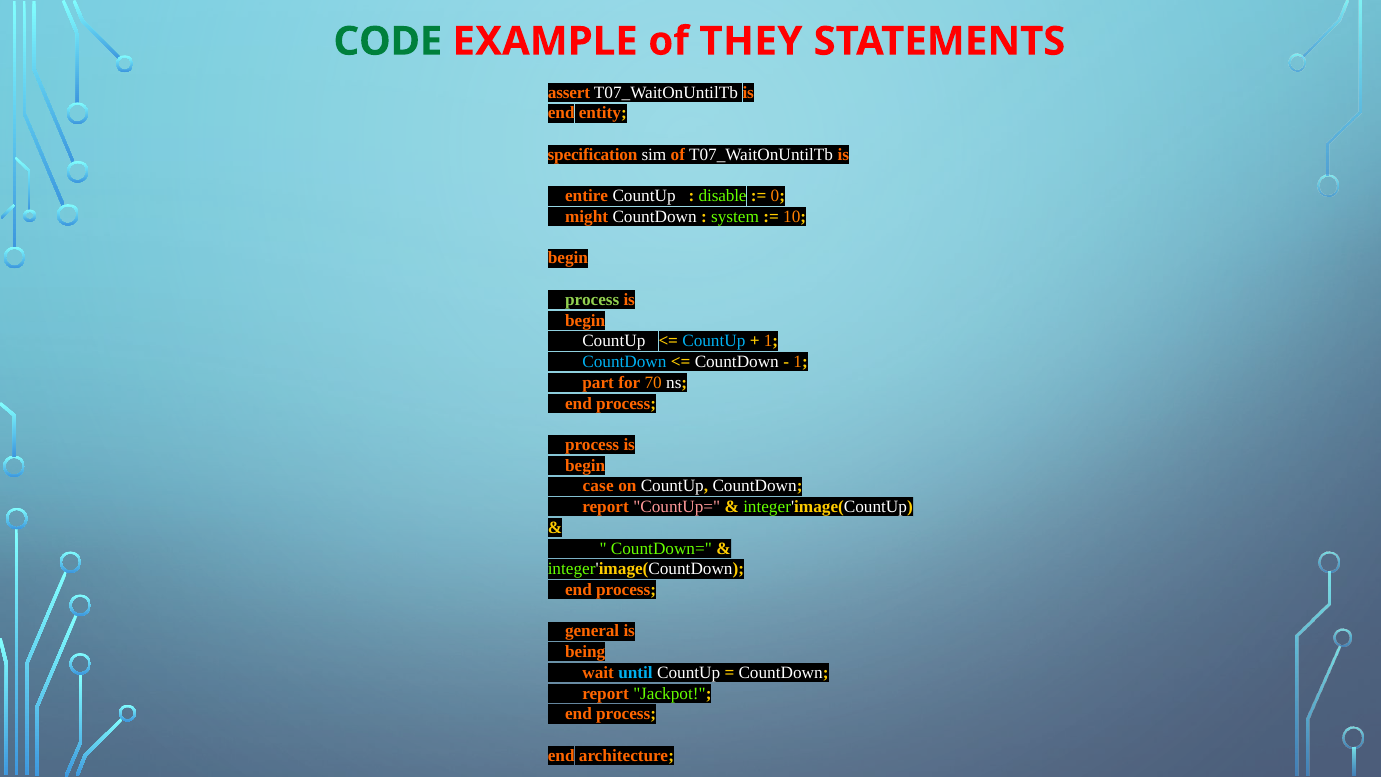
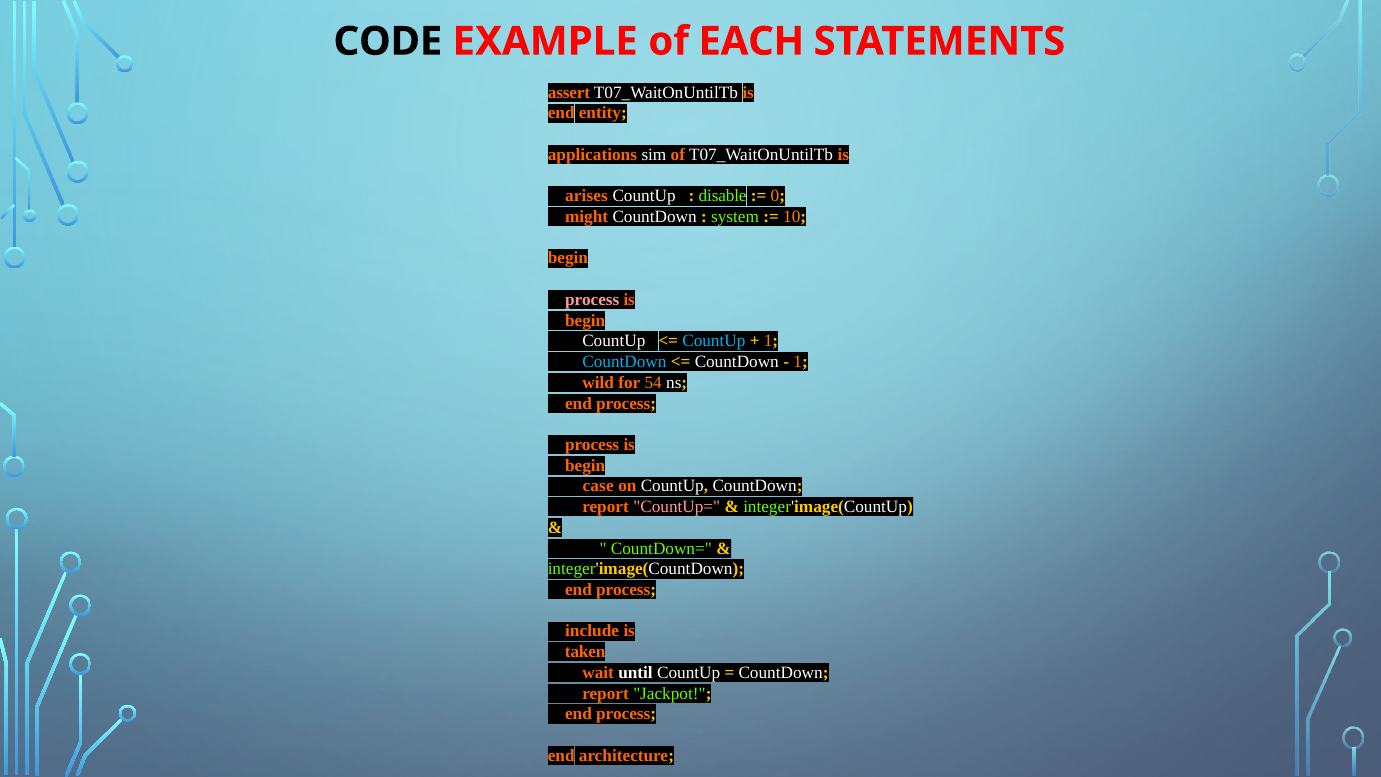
CODE colour: green -> black
THEY: THEY -> EACH
specification: specification -> applications
entire: entire -> arises
process at (592, 300) colour: light green -> pink
part: part -> wild
70: 70 -> 54
general: general -> include
being: being -> taken
until colour: light blue -> white
